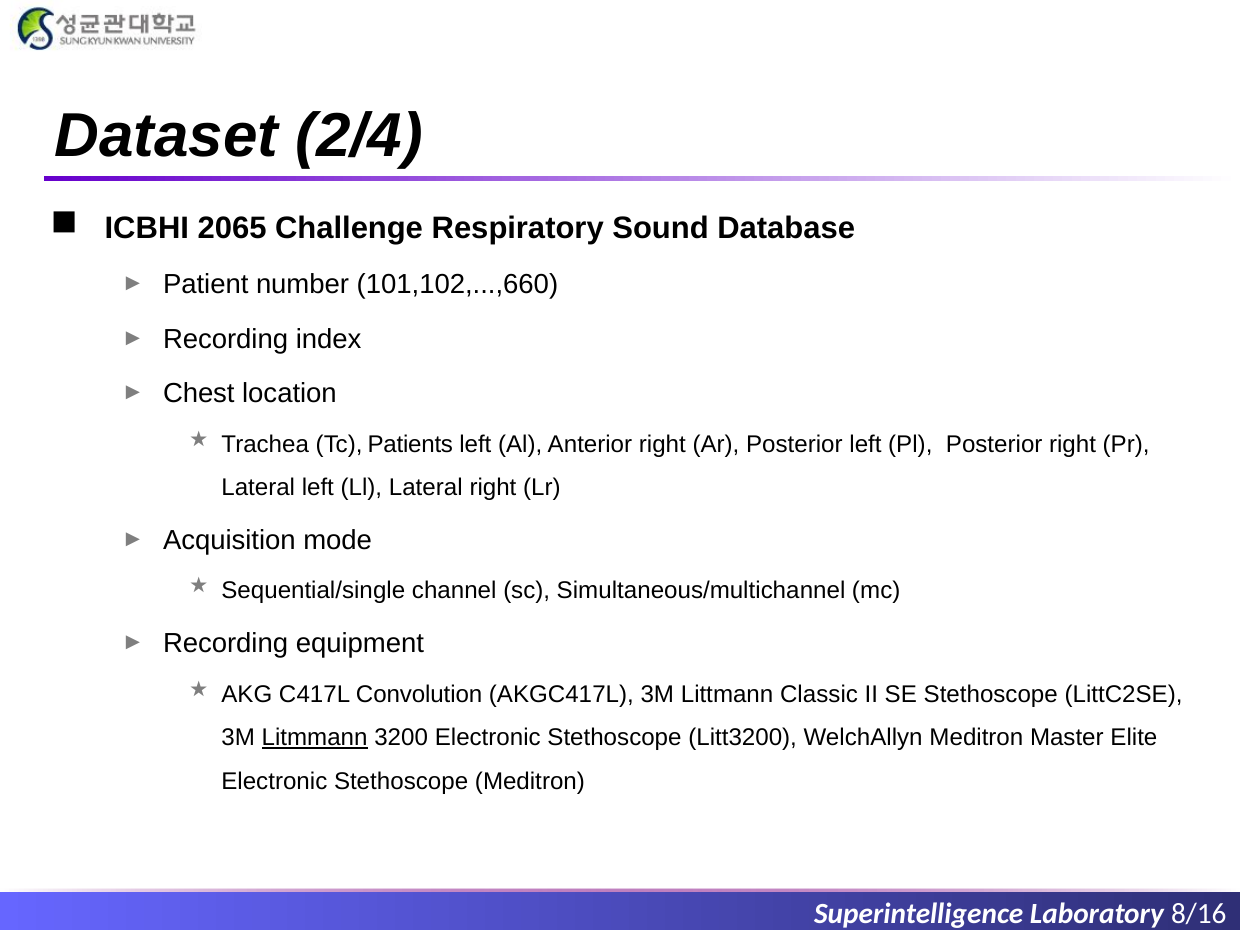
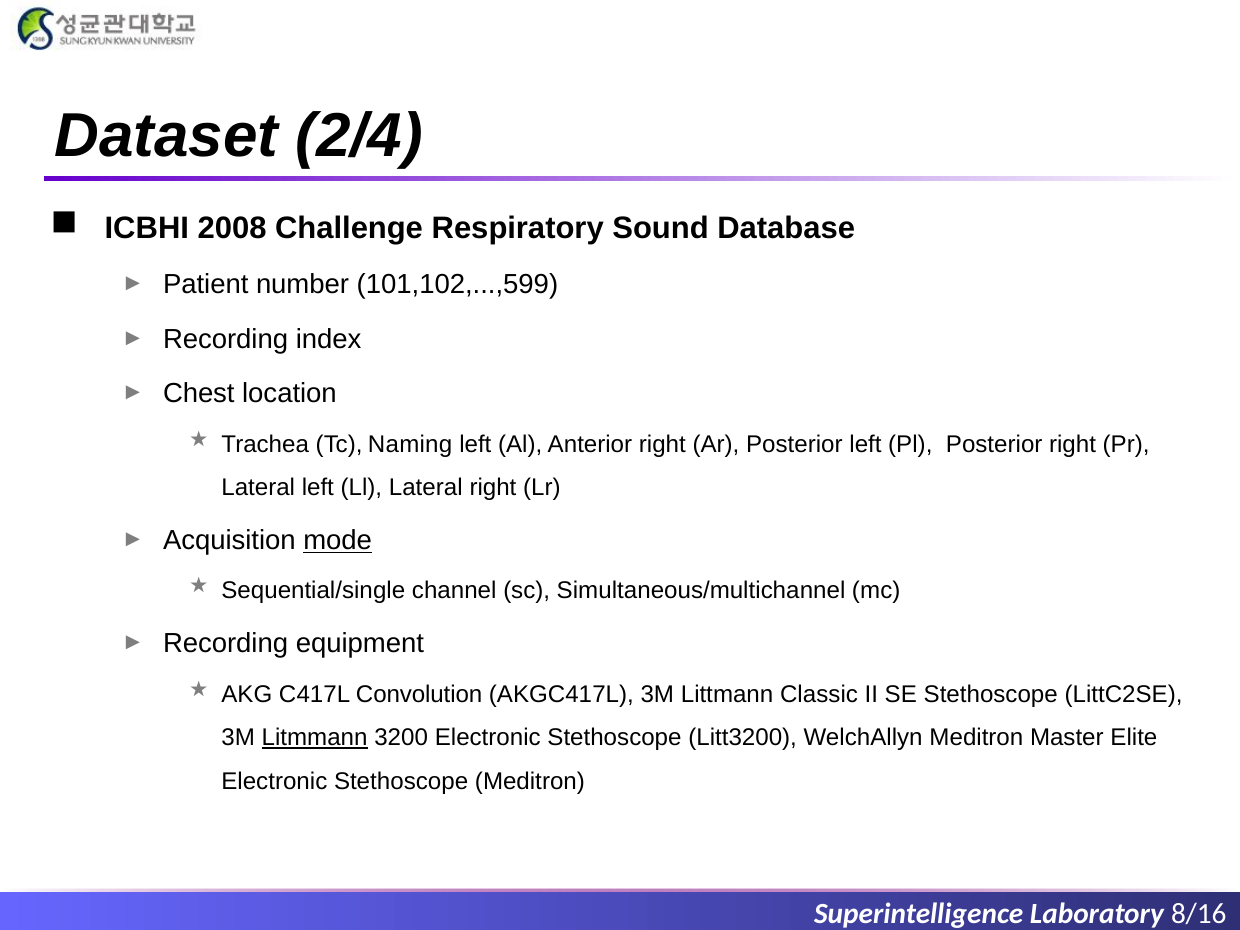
2065: 2065 -> 2008
101,102,...,660: 101,102,...,660 -> 101,102,...,599
Patients: Patients -> Naming
mode underline: none -> present
